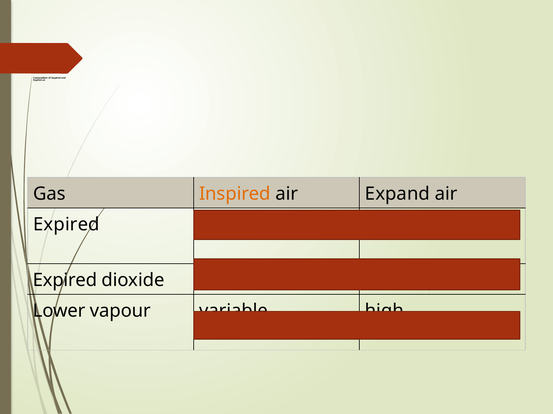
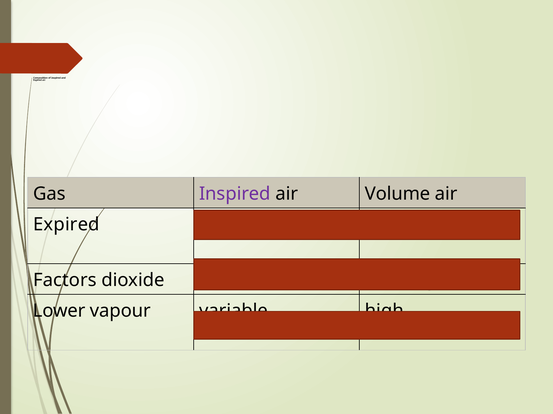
Inspired at (235, 194) colour: orange -> purple
Expand: Expand -> Volume
Expired at (65, 281): Expired -> Factors
